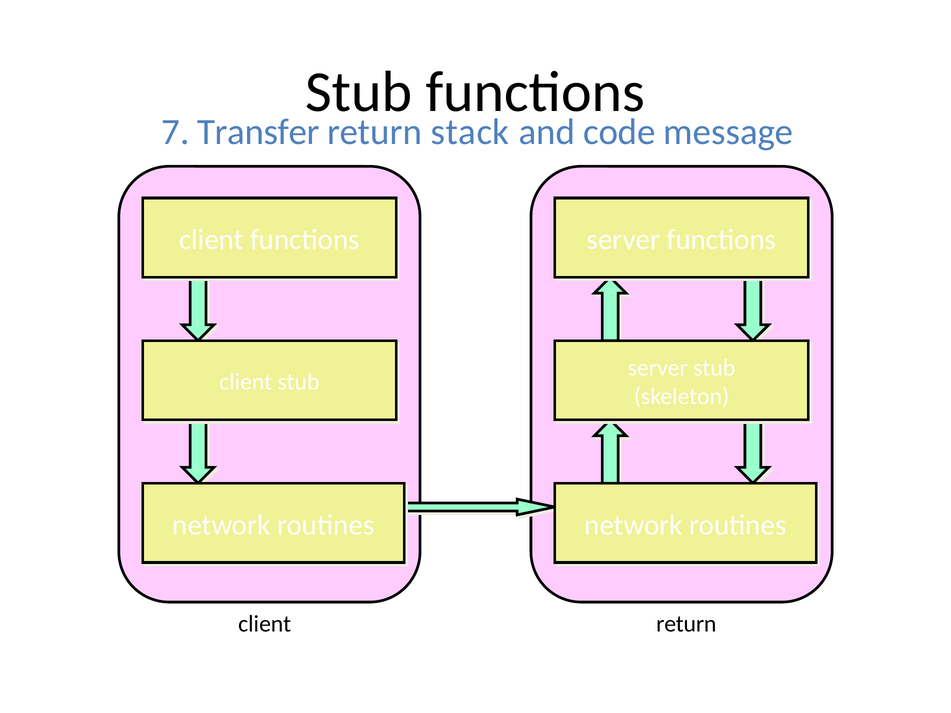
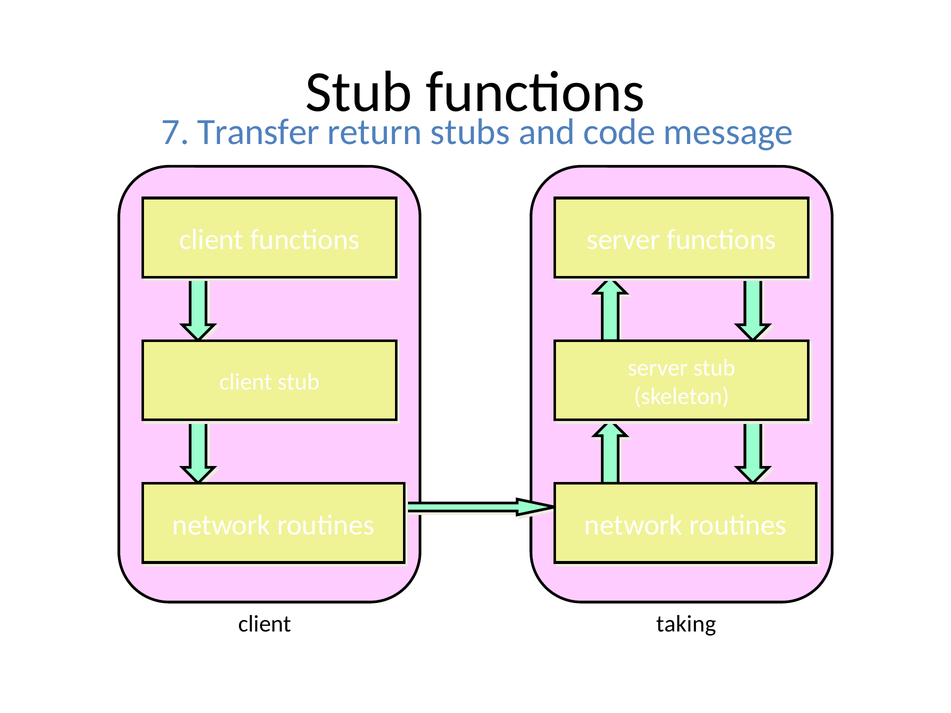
stack: stack -> stubs
client return: return -> taking
